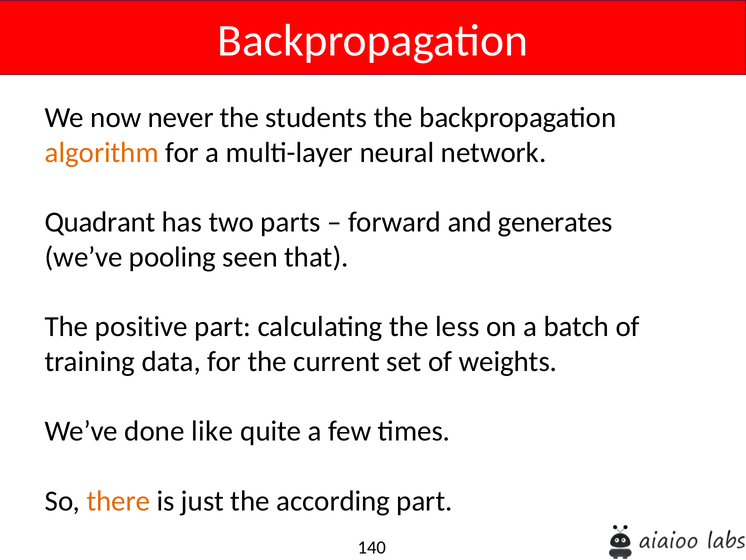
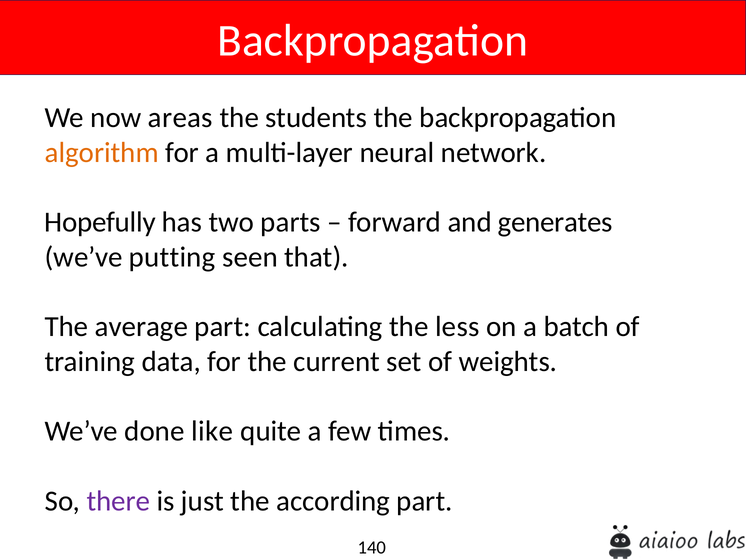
never: never -> areas
Quadrant: Quadrant -> Hopefully
pooling: pooling -> putting
positive: positive -> average
there colour: orange -> purple
